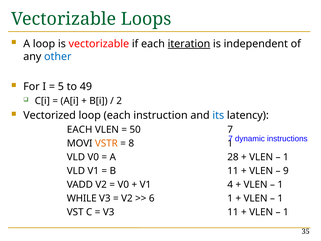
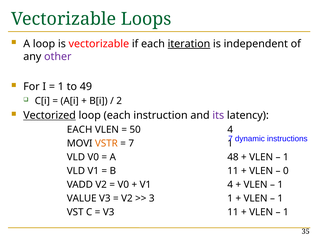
other colour: blue -> purple
5 at (61, 87): 5 -> 1
Vectorized underline: none -> present
its colour: blue -> purple
50 7: 7 -> 4
8 at (131, 143): 8 -> 7
28: 28 -> 48
9: 9 -> 0
WHILE: WHILE -> VALUE
6: 6 -> 3
